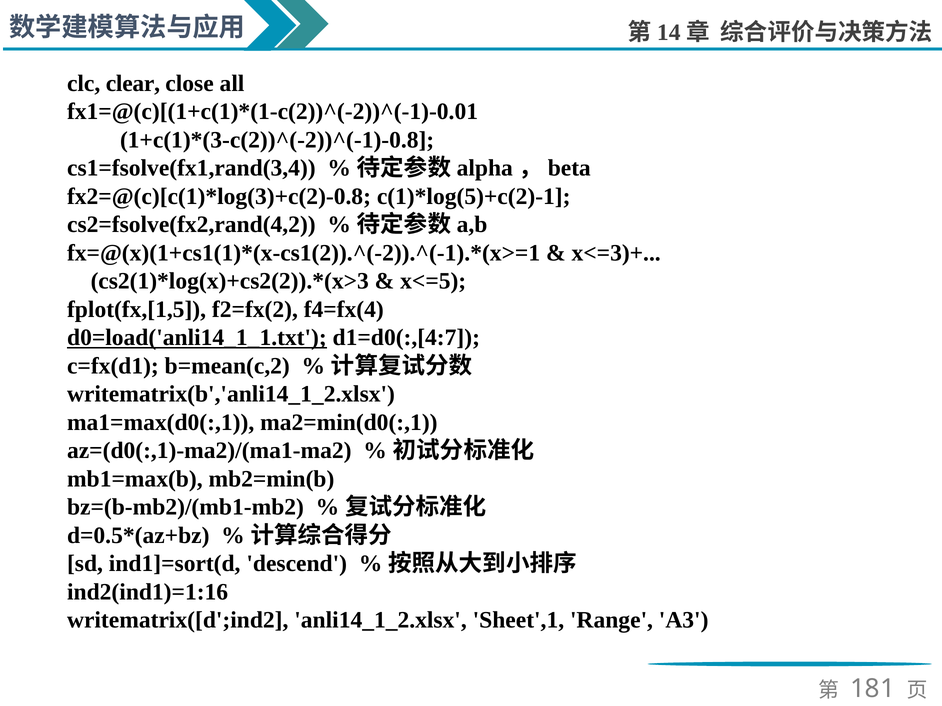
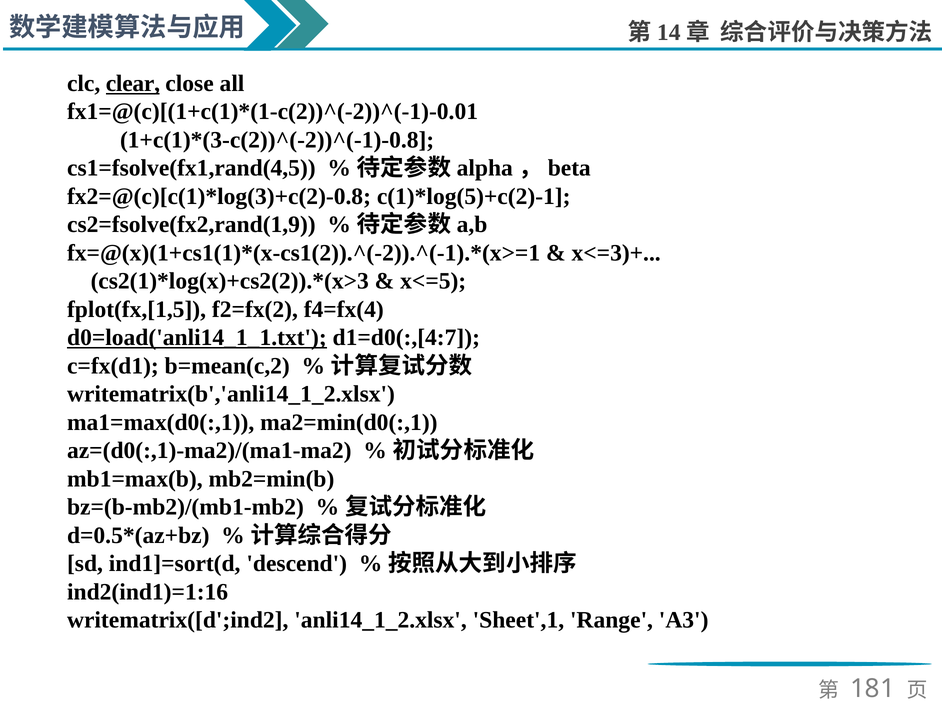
clear underline: none -> present
cs1=fsolve(fx1,rand(3,4: cs1=fsolve(fx1,rand(3,4 -> cs1=fsolve(fx1,rand(4,5
cs2=fsolve(fx2,rand(4,2: cs2=fsolve(fx2,rand(4,2 -> cs2=fsolve(fx2,rand(1,9
